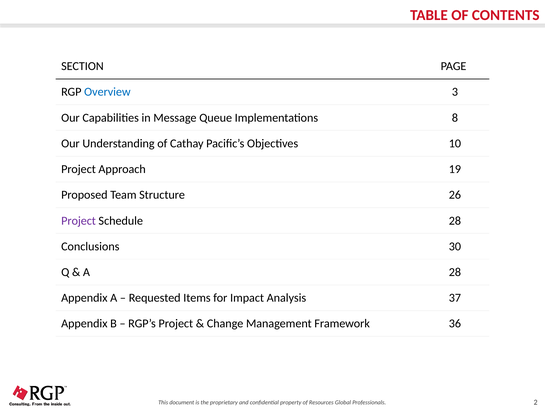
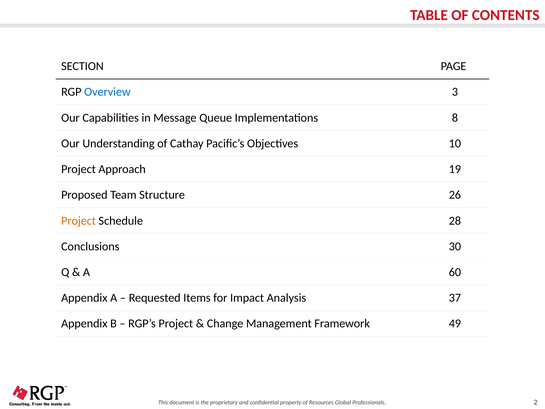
Project at (79, 221) colour: purple -> orange
A 28: 28 -> 60
36: 36 -> 49
